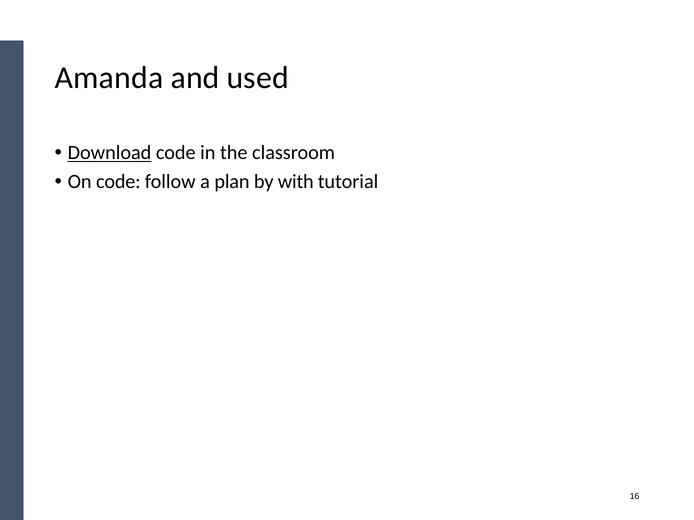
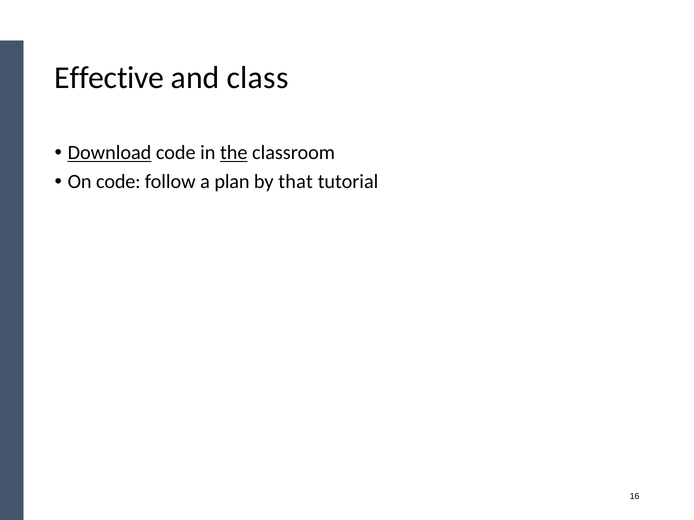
Amanda: Amanda -> Effective
used: used -> class
the underline: none -> present
with: with -> that
